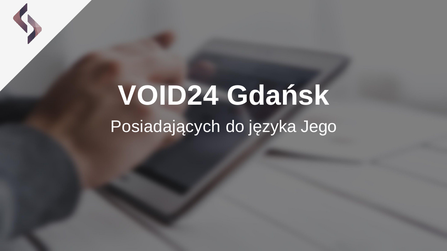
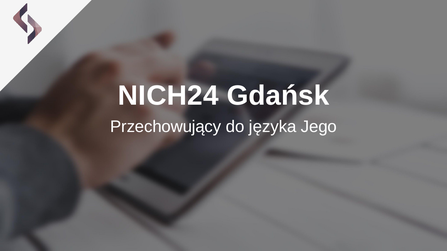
VOID24: VOID24 -> NICH24
Posiadających: Posiadających -> Przechowujący
